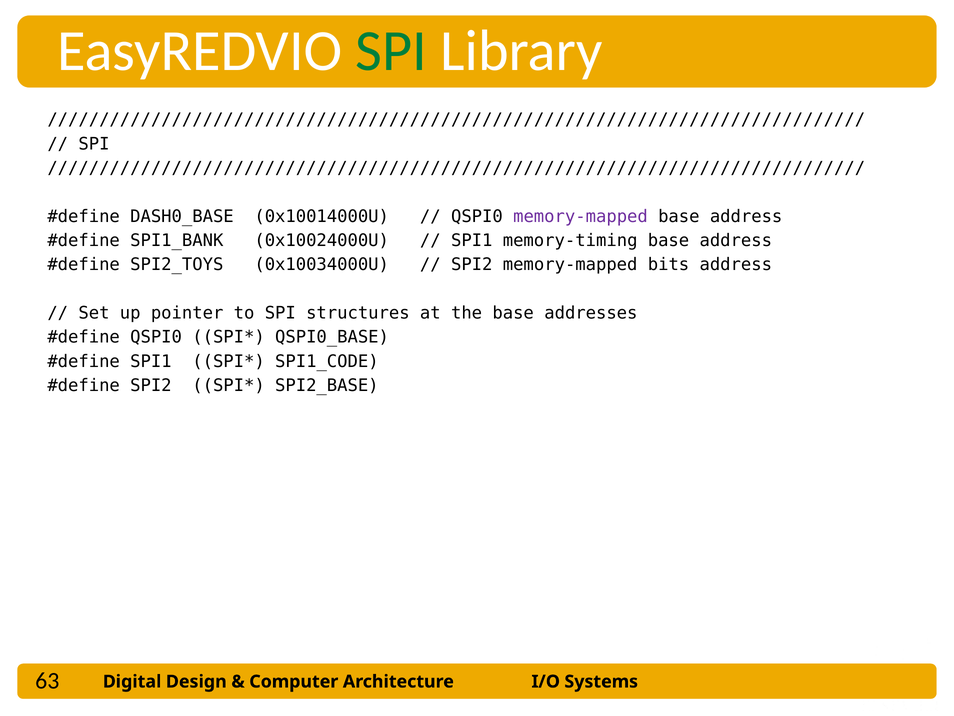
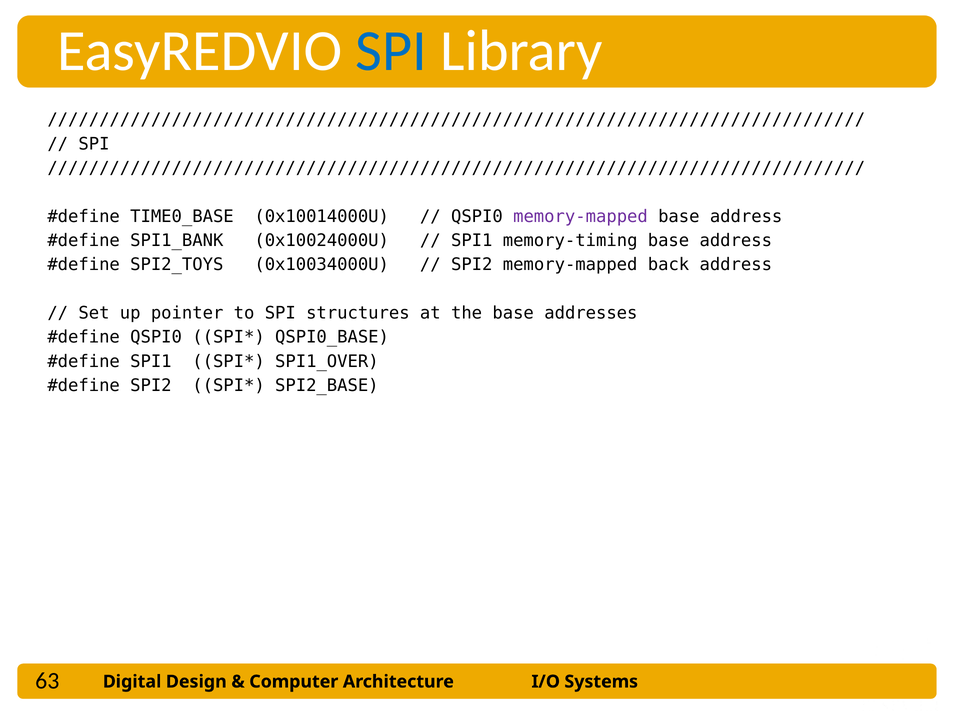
SPI at (391, 51) colour: green -> blue
DASH0_BASE: DASH0_BASE -> TIME0_BASE
bits: bits -> back
SPI1_CODE: SPI1_CODE -> SPI1_OVER
